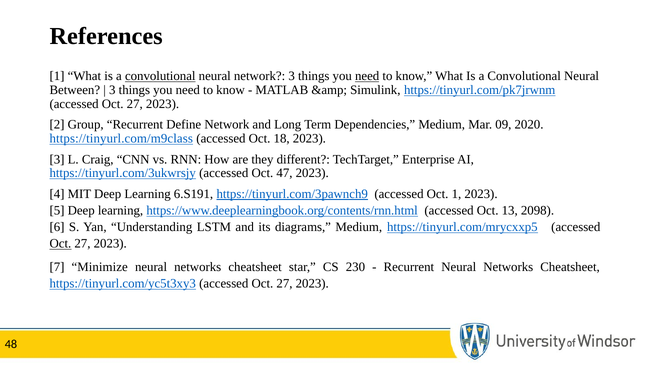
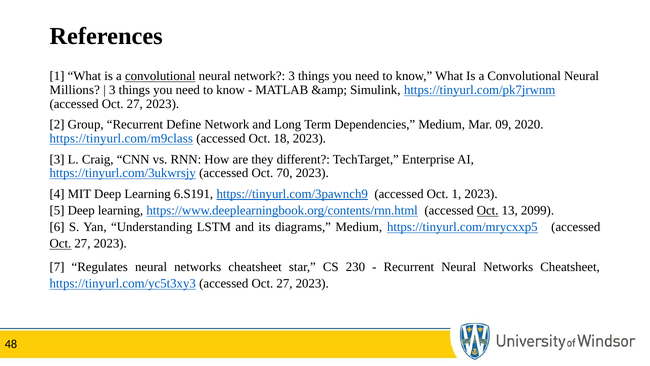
need at (367, 76) underline: present -> none
Between: Between -> Millions
47: 47 -> 70
Oct at (488, 210) underline: none -> present
2098: 2098 -> 2099
Minimize: Minimize -> Regulates
